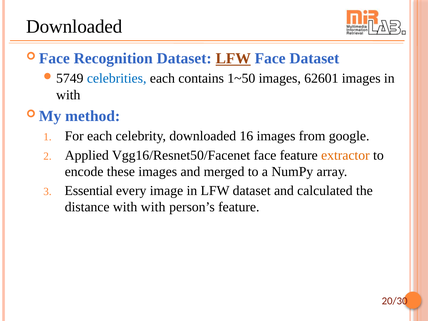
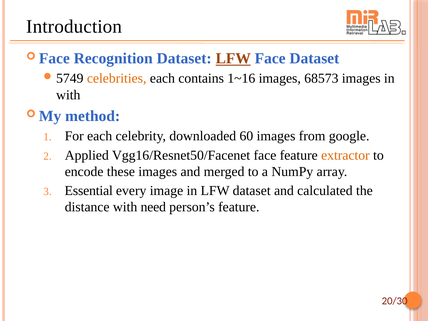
Downloaded at (74, 26): Downloaded -> Introduction
celebrities colour: blue -> orange
1~50: 1~50 -> 1~16
62601: 62601 -> 68573
16: 16 -> 60
with with: with -> need
